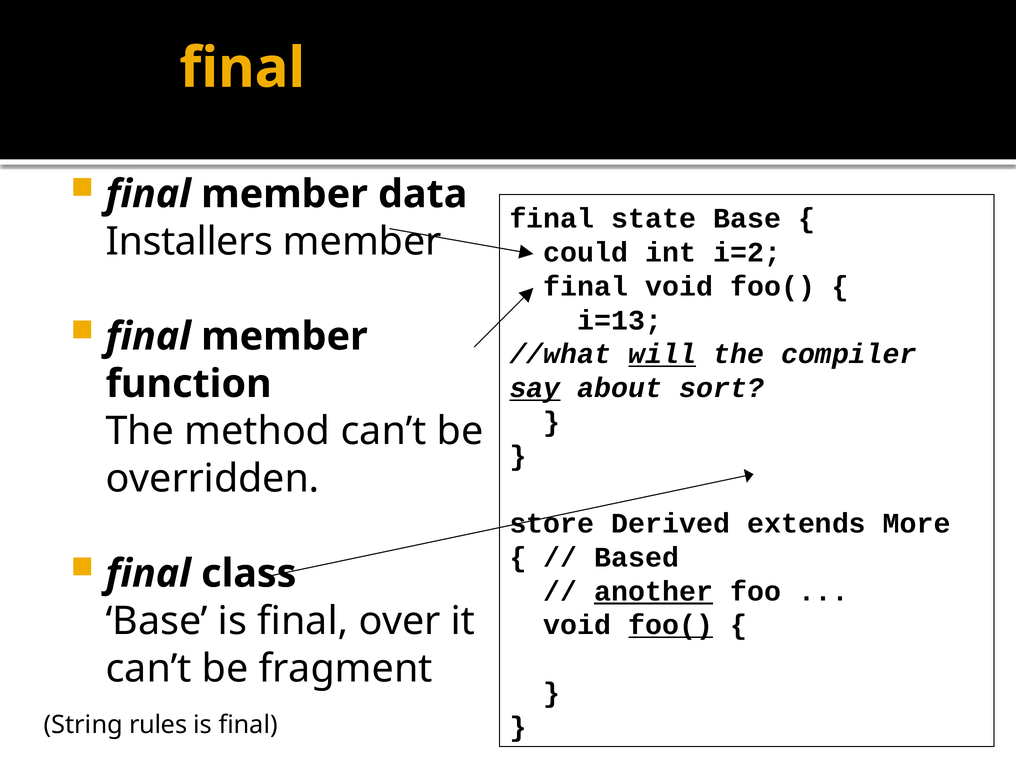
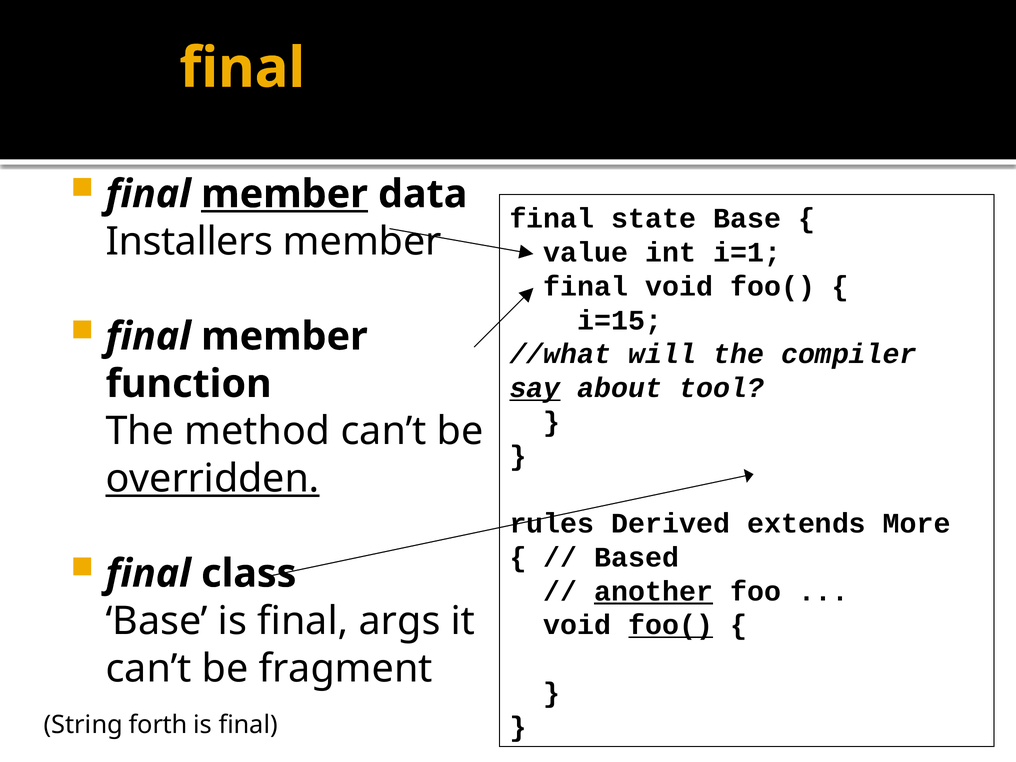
member at (285, 194) underline: none -> present
could: could -> value
i=2: i=2 -> i=1
i=13: i=13 -> i=15
will underline: present -> none
sort: sort -> tool
overridden underline: none -> present
store: store -> rules
over: over -> args
rules: rules -> forth
